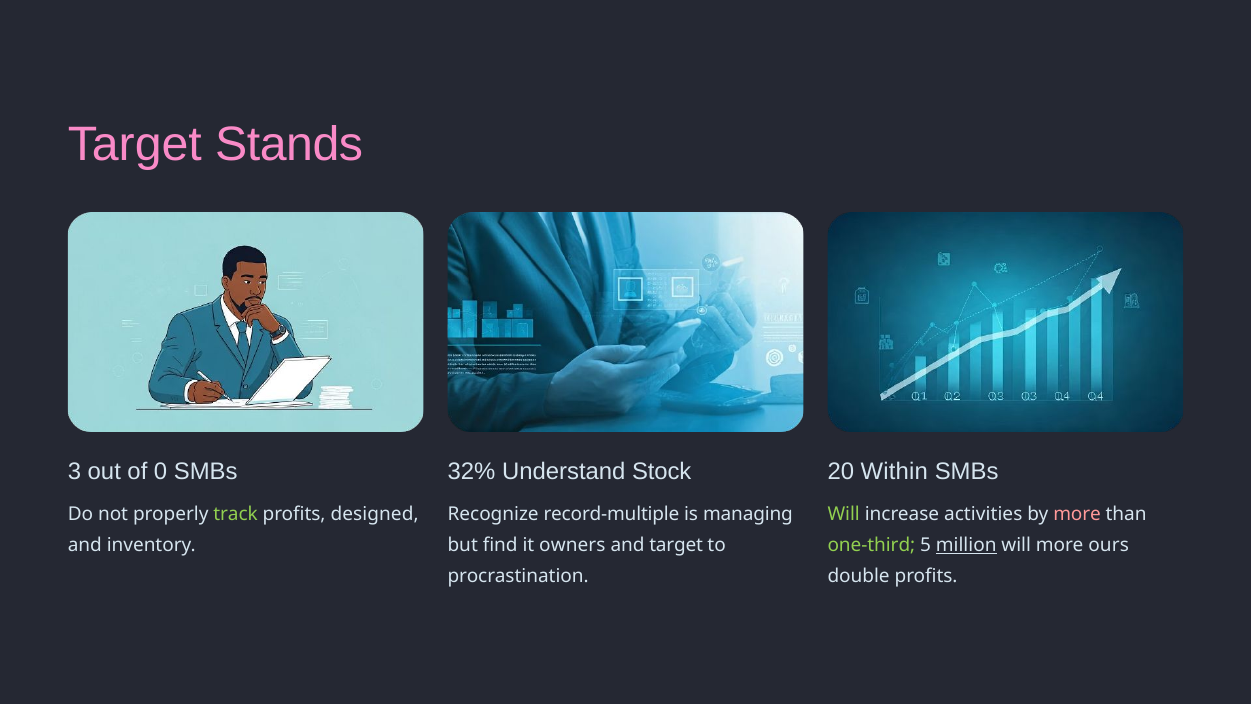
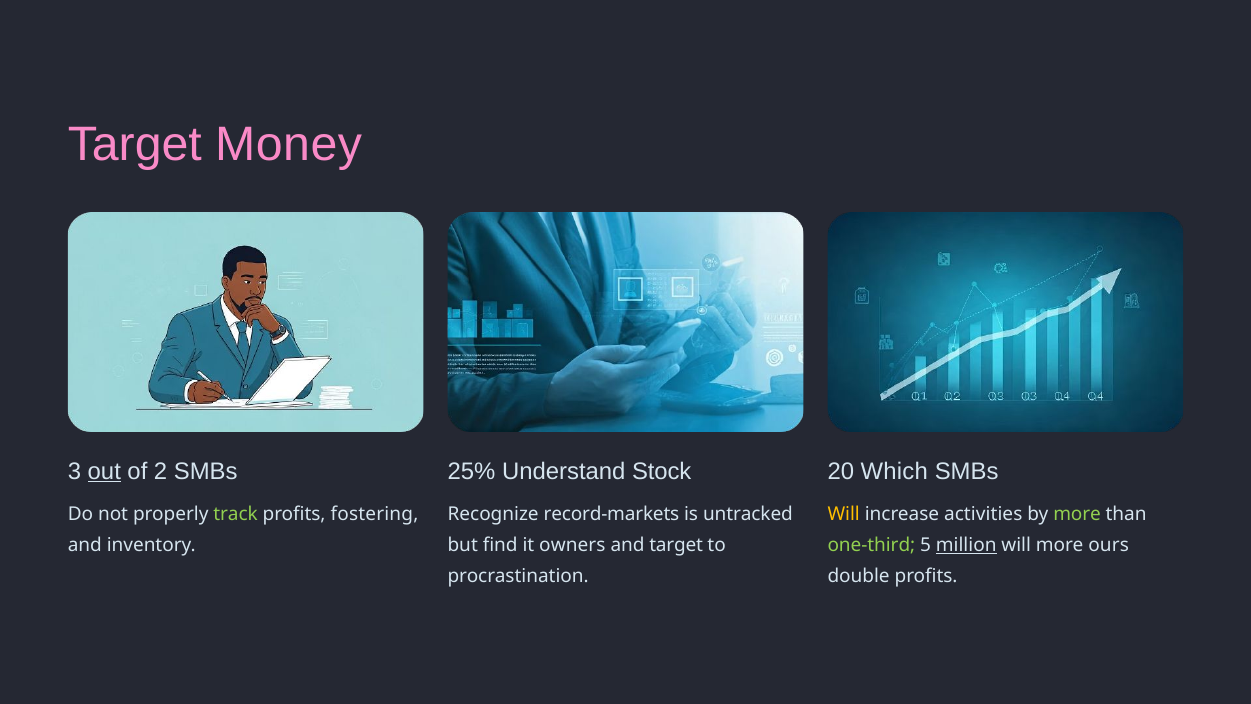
Stands: Stands -> Money
out underline: none -> present
0: 0 -> 2
32%: 32% -> 25%
Within: Within -> Which
designed: designed -> fostering
record-multiple: record-multiple -> record-markets
managing: managing -> untracked
Will at (844, 514) colour: light green -> yellow
more at (1077, 514) colour: pink -> light green
